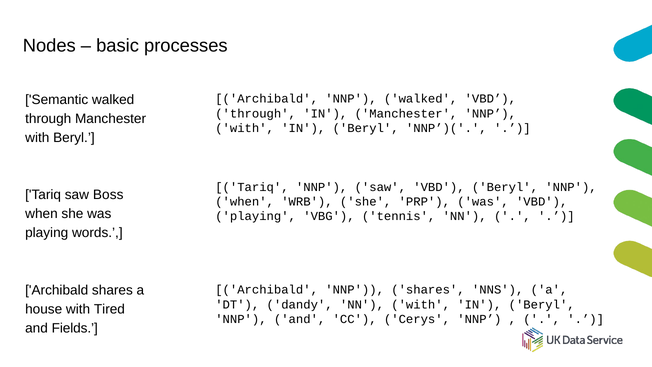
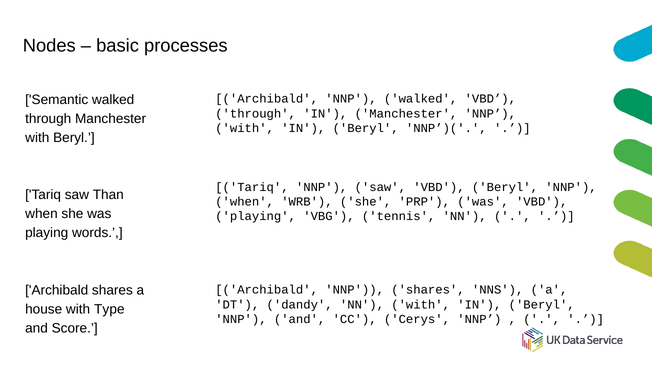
Boss: Boss -> Than
Tired: Tired -> Type
Fields: Fields -> Score
